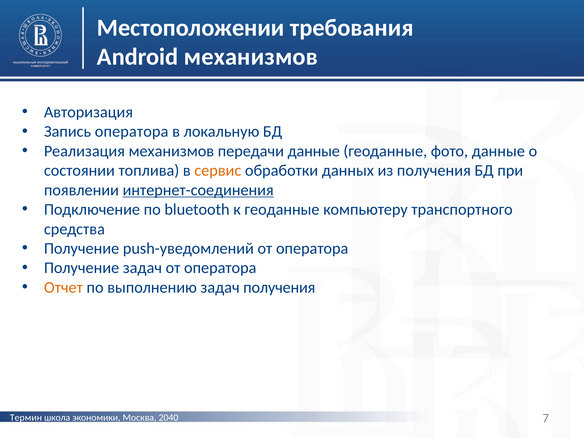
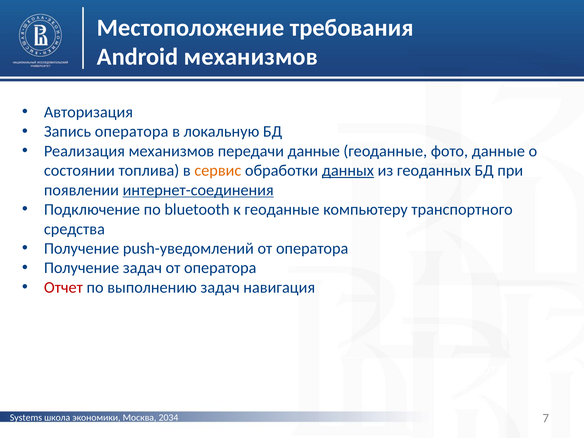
Местоположении: Местоположении -> Местоположение
данных underline: none -> present
из получения: получения -> геоданных
Отчет colour: orange -> red
задач получения: получения -> навигация
Термин: Термин -> Systems
2040: 2040 -> 2034
